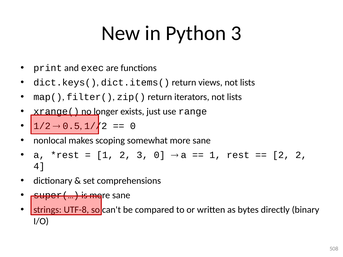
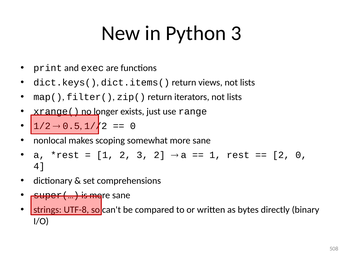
3 0: 0 -> 2
2 2: 2 -> 0
